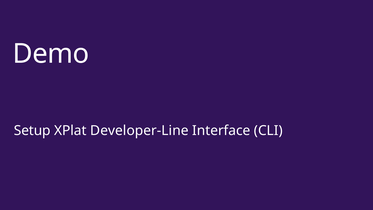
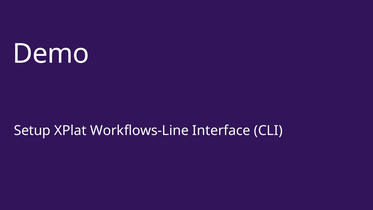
Developer-Line: Developer-Line -> Workflows-Line
